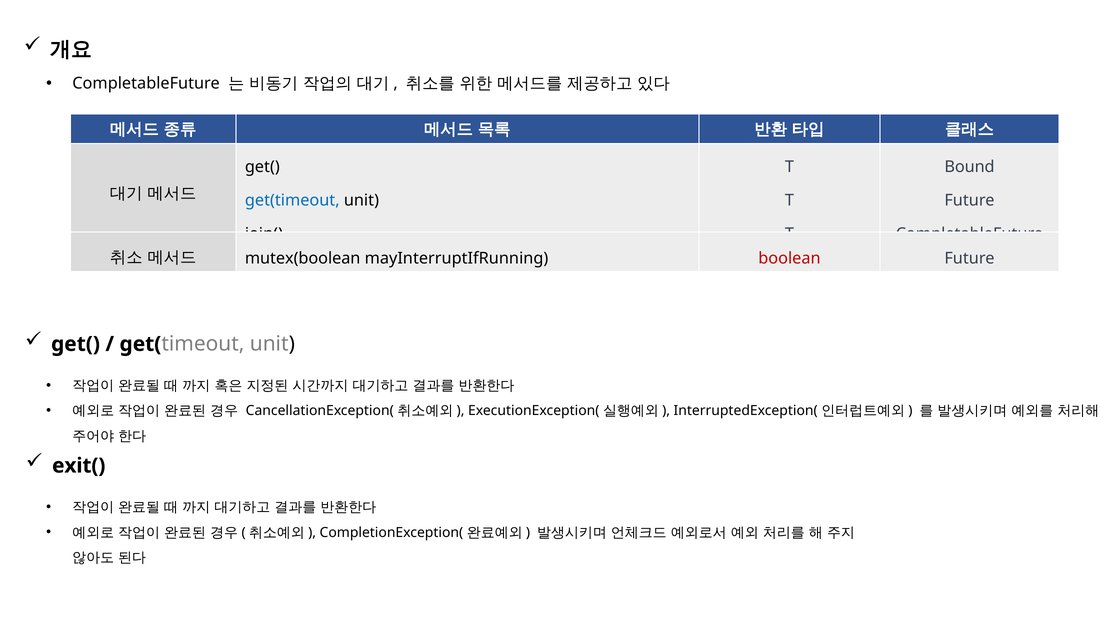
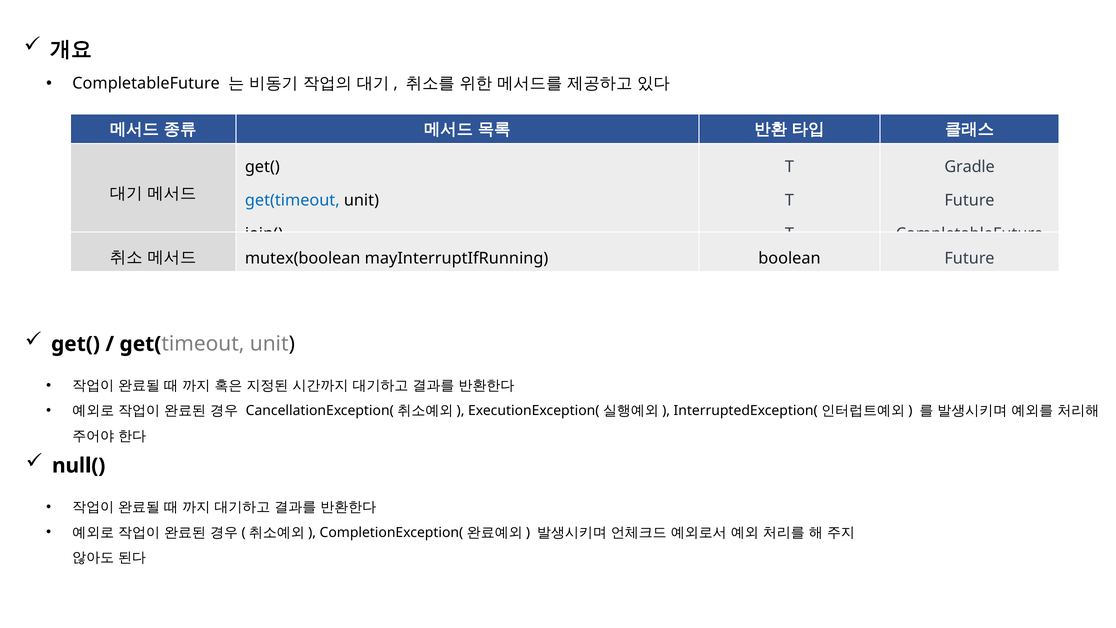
Bound: Bound -> Gradle
boolean colour: red -> black
exit(: exit( -> null(
